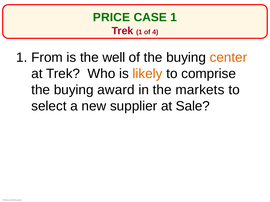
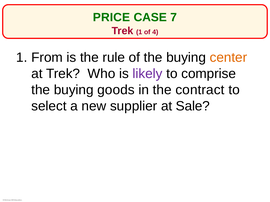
CASE 1: 1 -> 7
well: well -> rule
likely colour: orange -> purple
award: award -> goods
markets: markets -> contract
